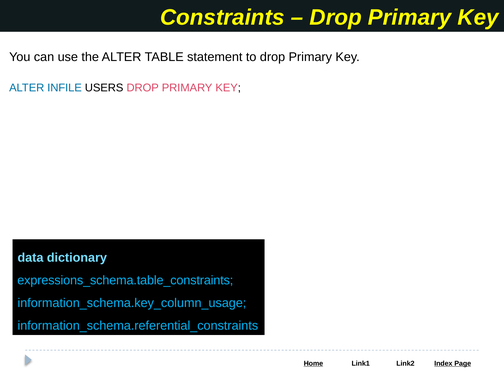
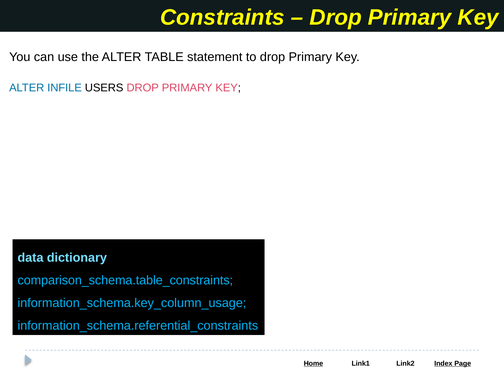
expressions_schema.table_constraints: expressions_schema.table_constraints -> comparison_schema.table_constraints
